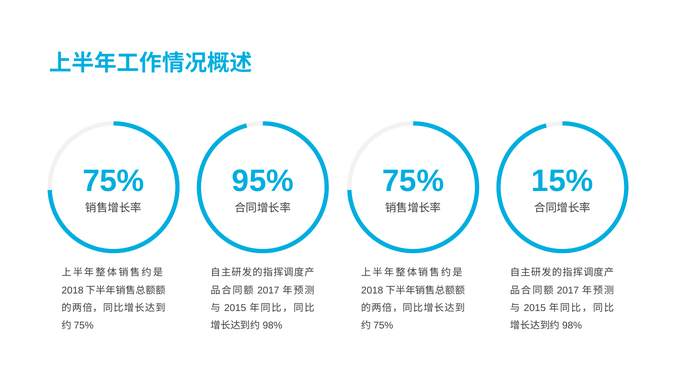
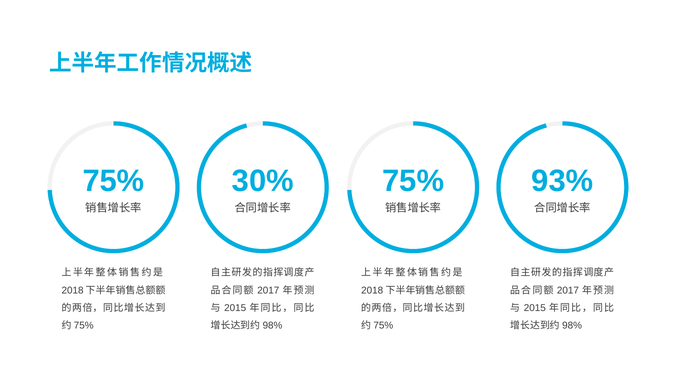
95%: 95% -> 30%
15%: 15% -> 93%
